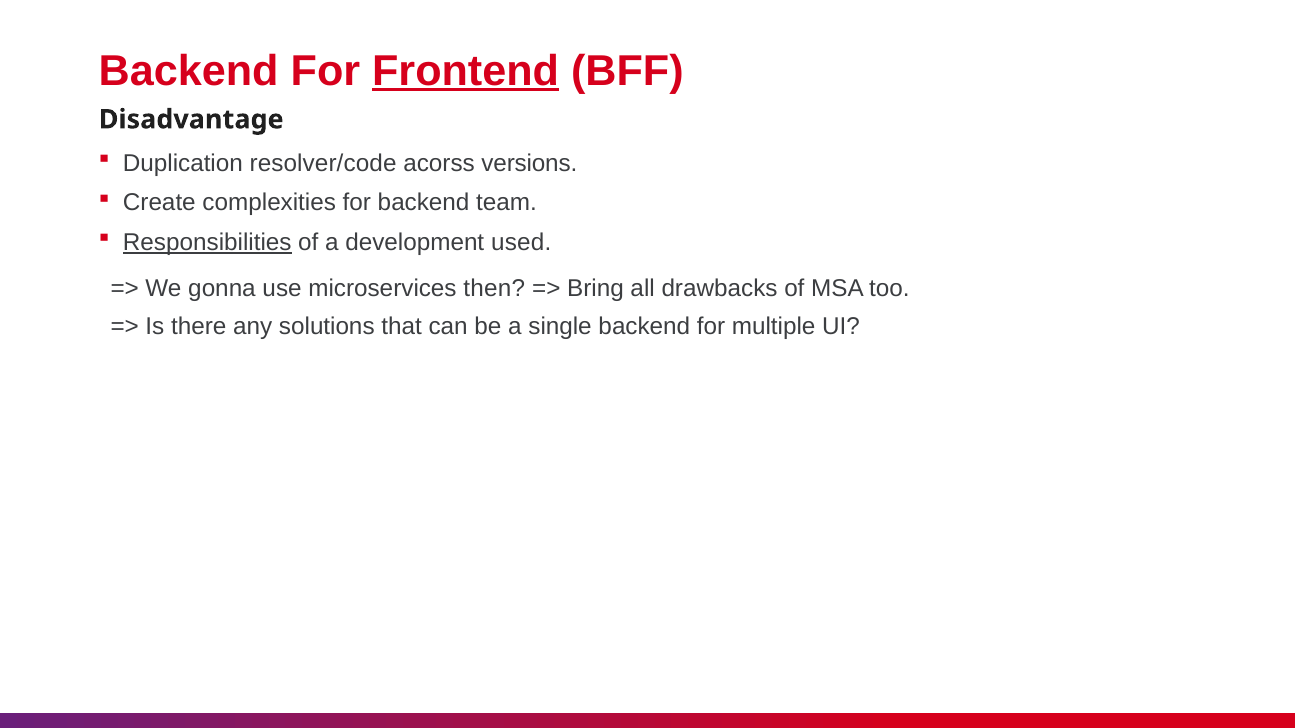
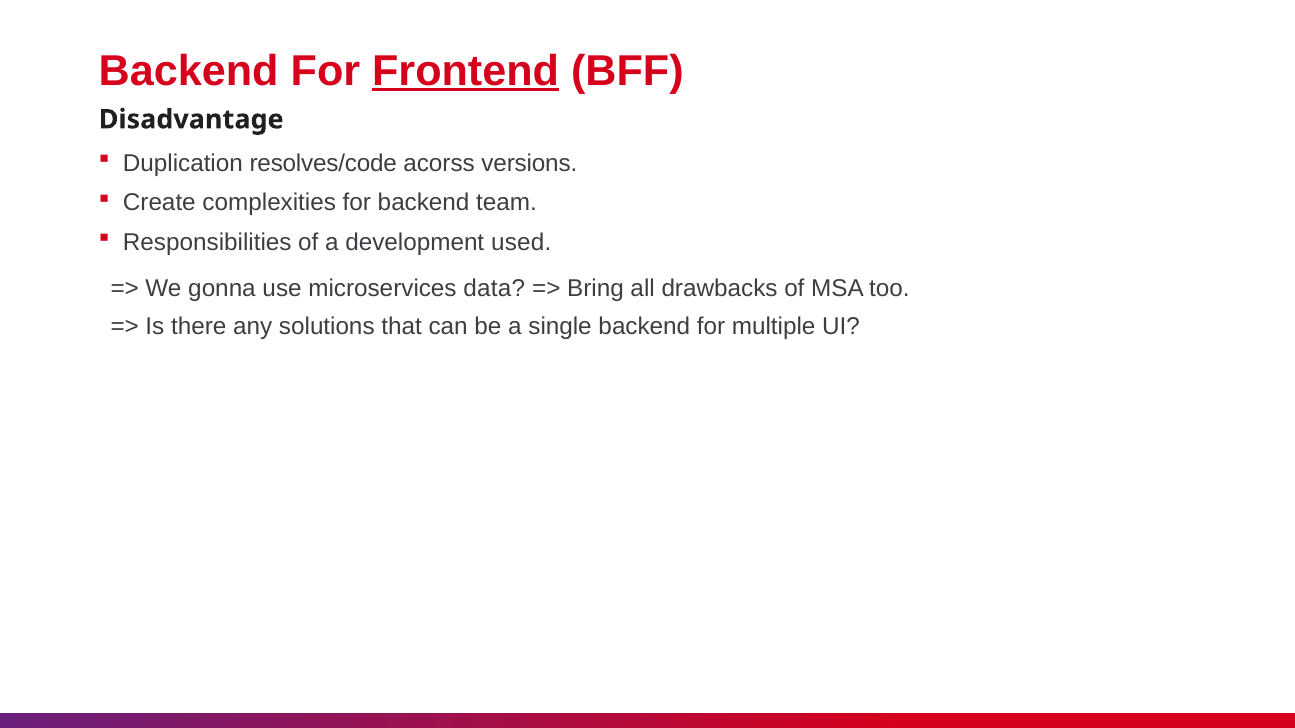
resolver/code: resolver/code -> resolves/code
Responsibilities underline: present -> none
then: then -> data
